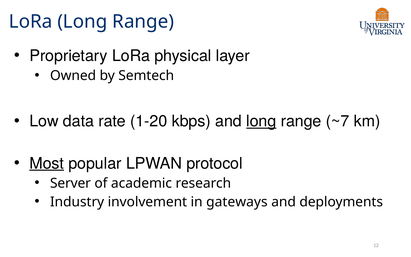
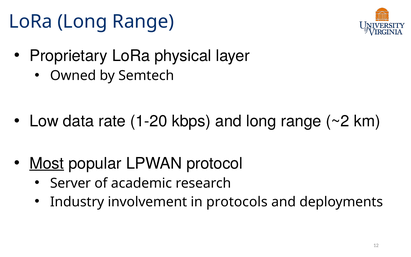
long at (261, 121) underline: present -> none
~7: ~7 -> ~2
gateways: gateways -> protocols
